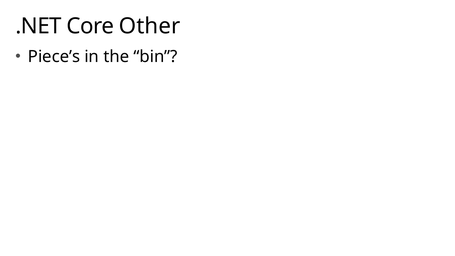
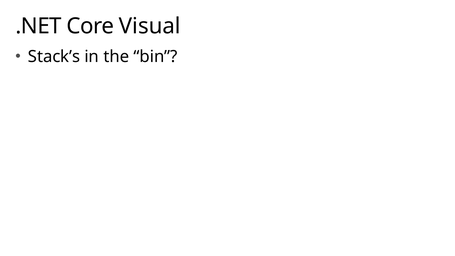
Other: Other -> Visual
Piece’s: Piece’s -> Stack’s
